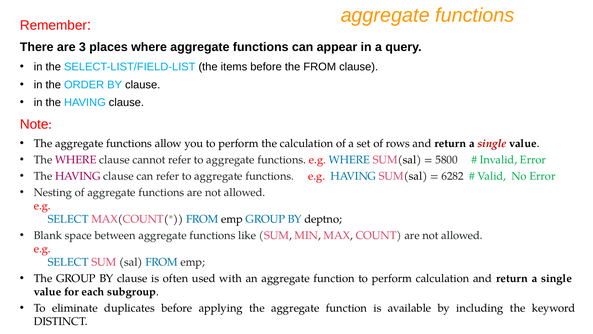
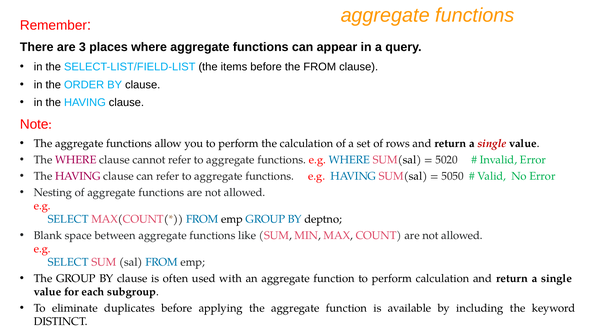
5800: 5800 -> 5020
6282: 6282 -> 5050
